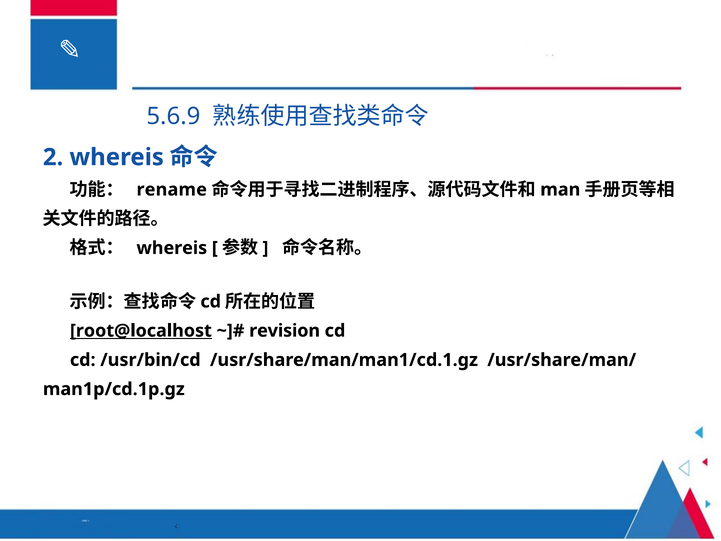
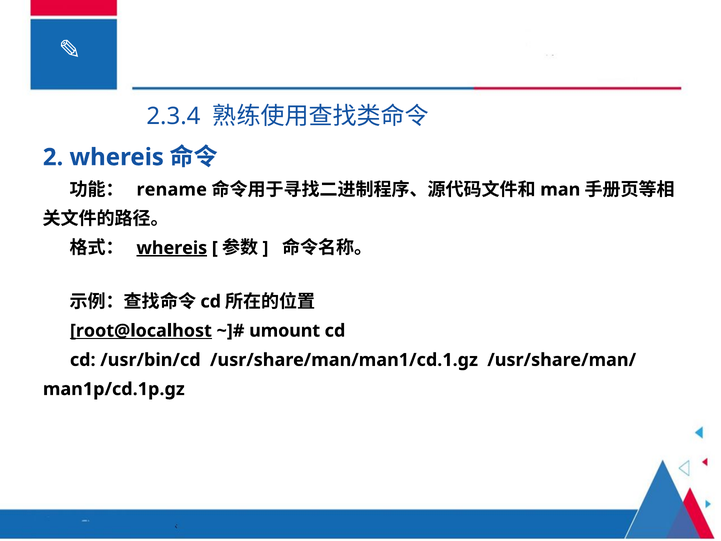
5.6.9: 5.6.9 -> 2.3.4
whereis at (172, 248) underline: none -> present
revision: revision -> umount
